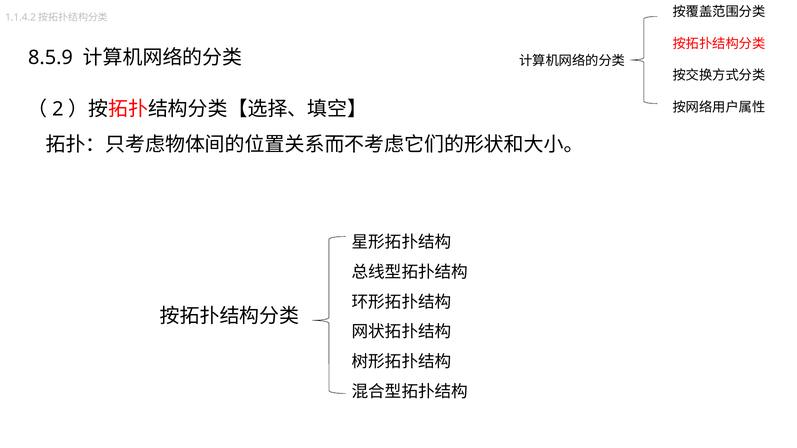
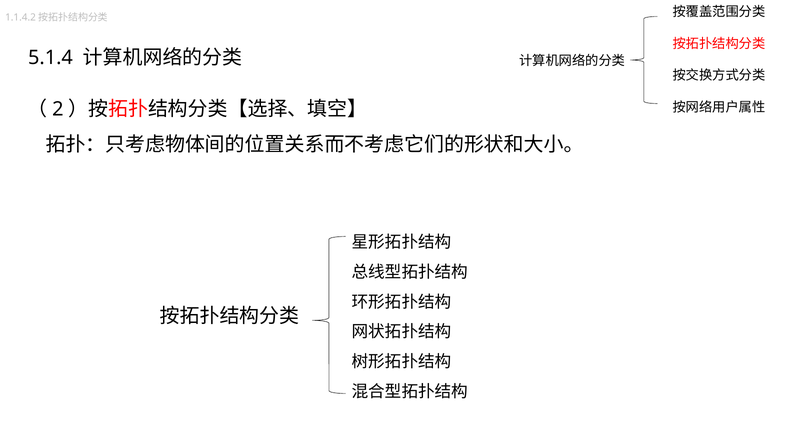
8.5.9: 8.5.9 -> 5.1.4
